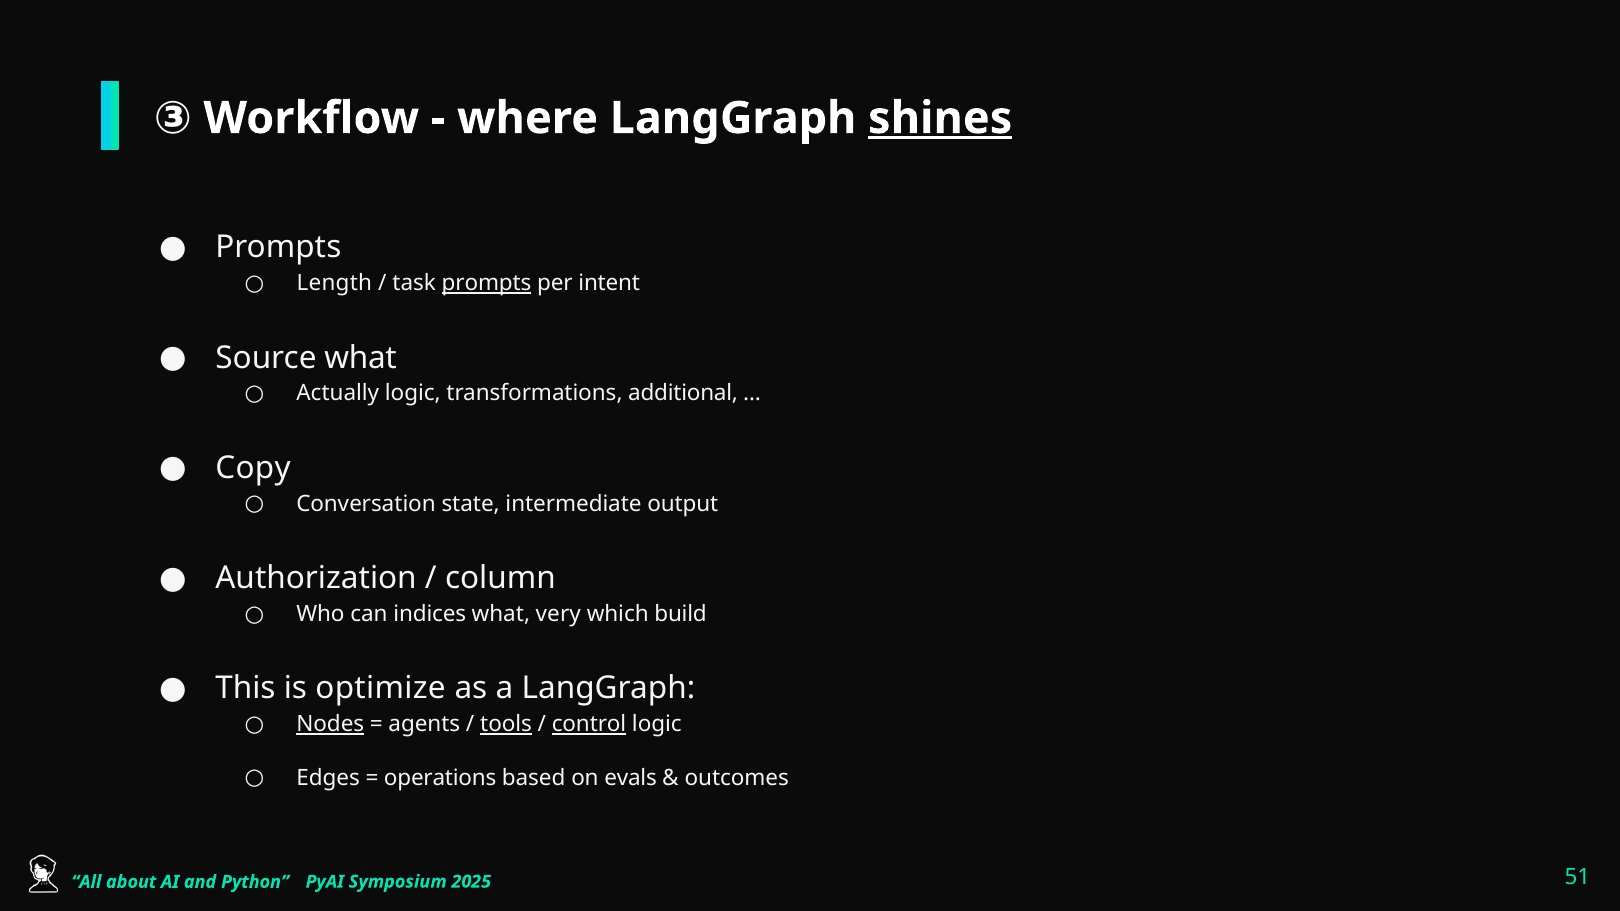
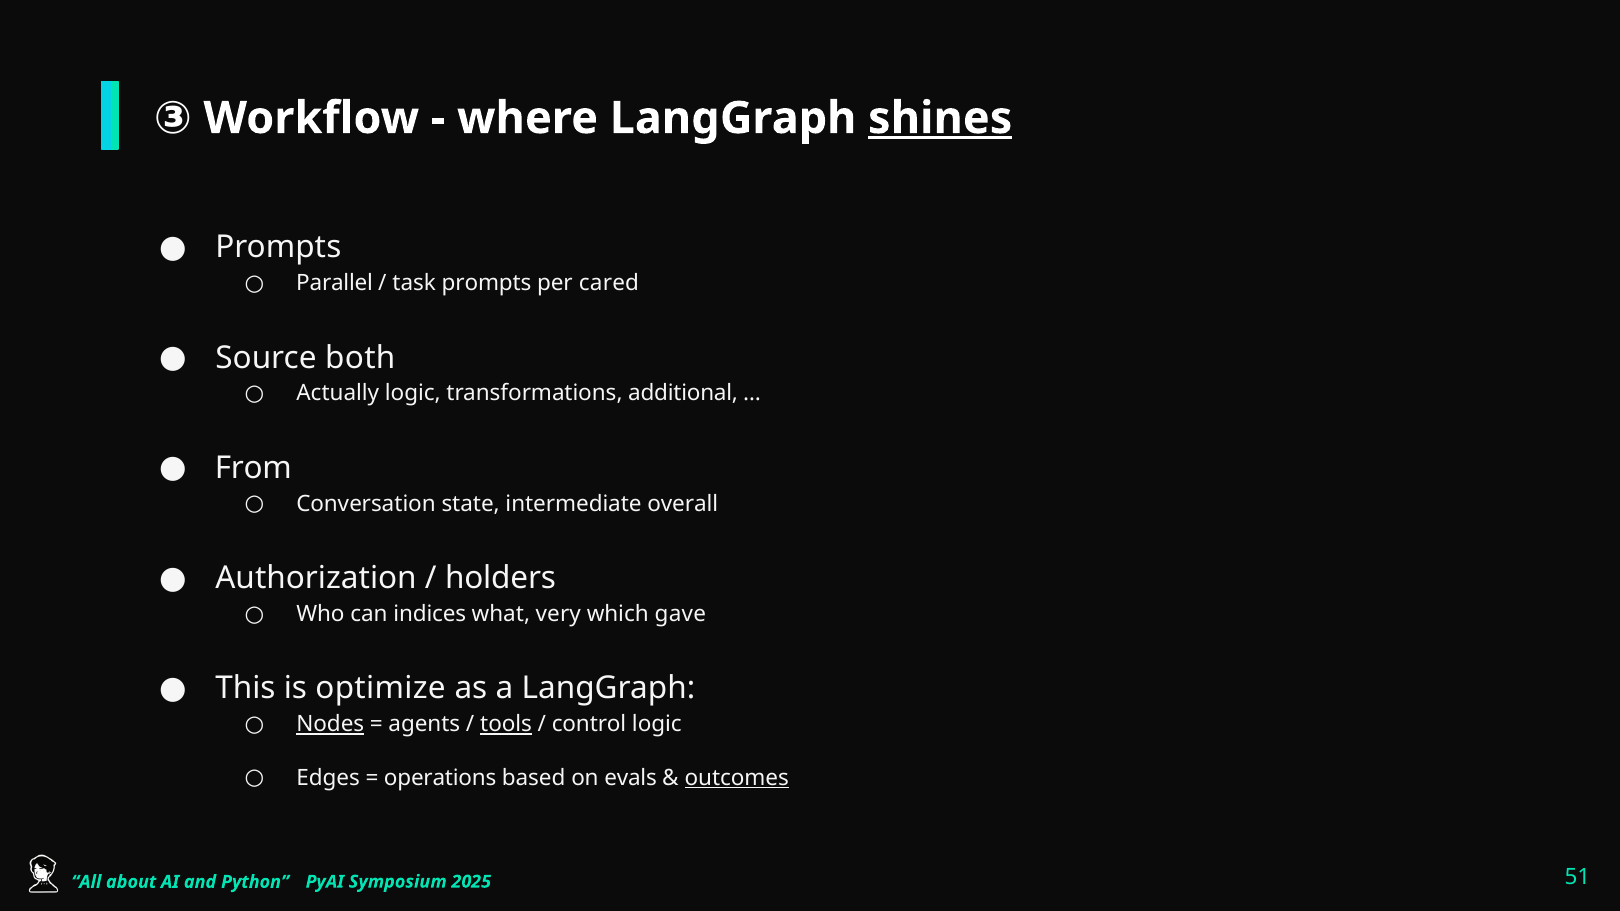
Length: Length -> Parallel
prompts at (487, 283) underline: present -> none
intent: intent -> cared
Source what: what -> both
Copy: Copy -> From
output: output -> overall
column: column -> holders
build: build -> gave
control underline: present -> none
outcomes underline: none -> present
